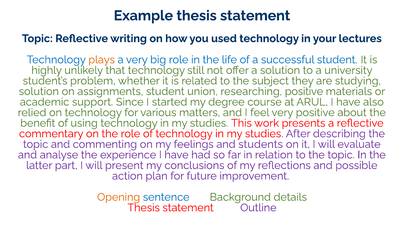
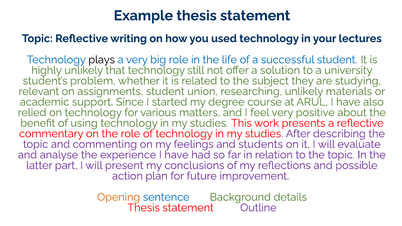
plays colour: orange -> black
solution at (39, 91): solution -> relevant
researching positive: positive -> unlikely
